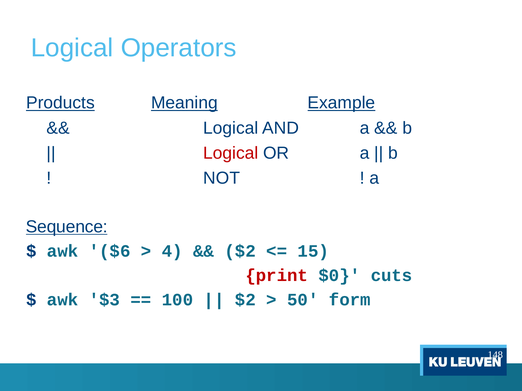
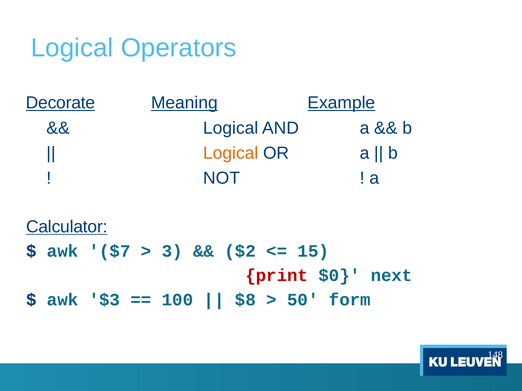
Products: Products -> Decorate
Logical at (231, 153) colour: red -> orange
Sequence: Sequence -> Calculator
$6: $6 -> $7
4: 4 -> 3
cuts: cuts -> next
$2 at (245, 300): $2 -> $8
